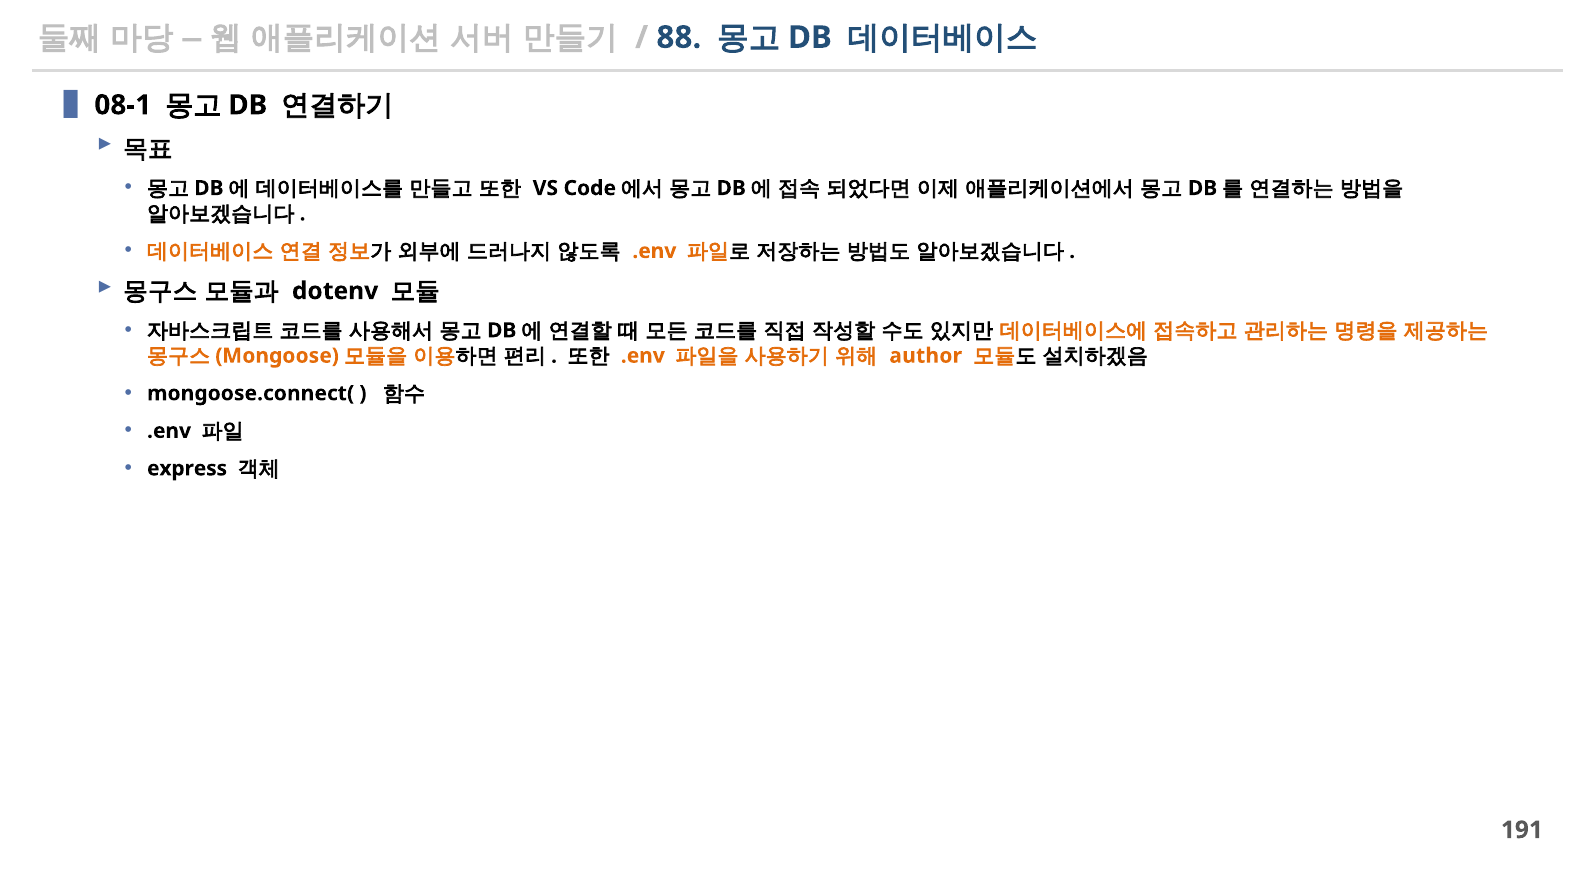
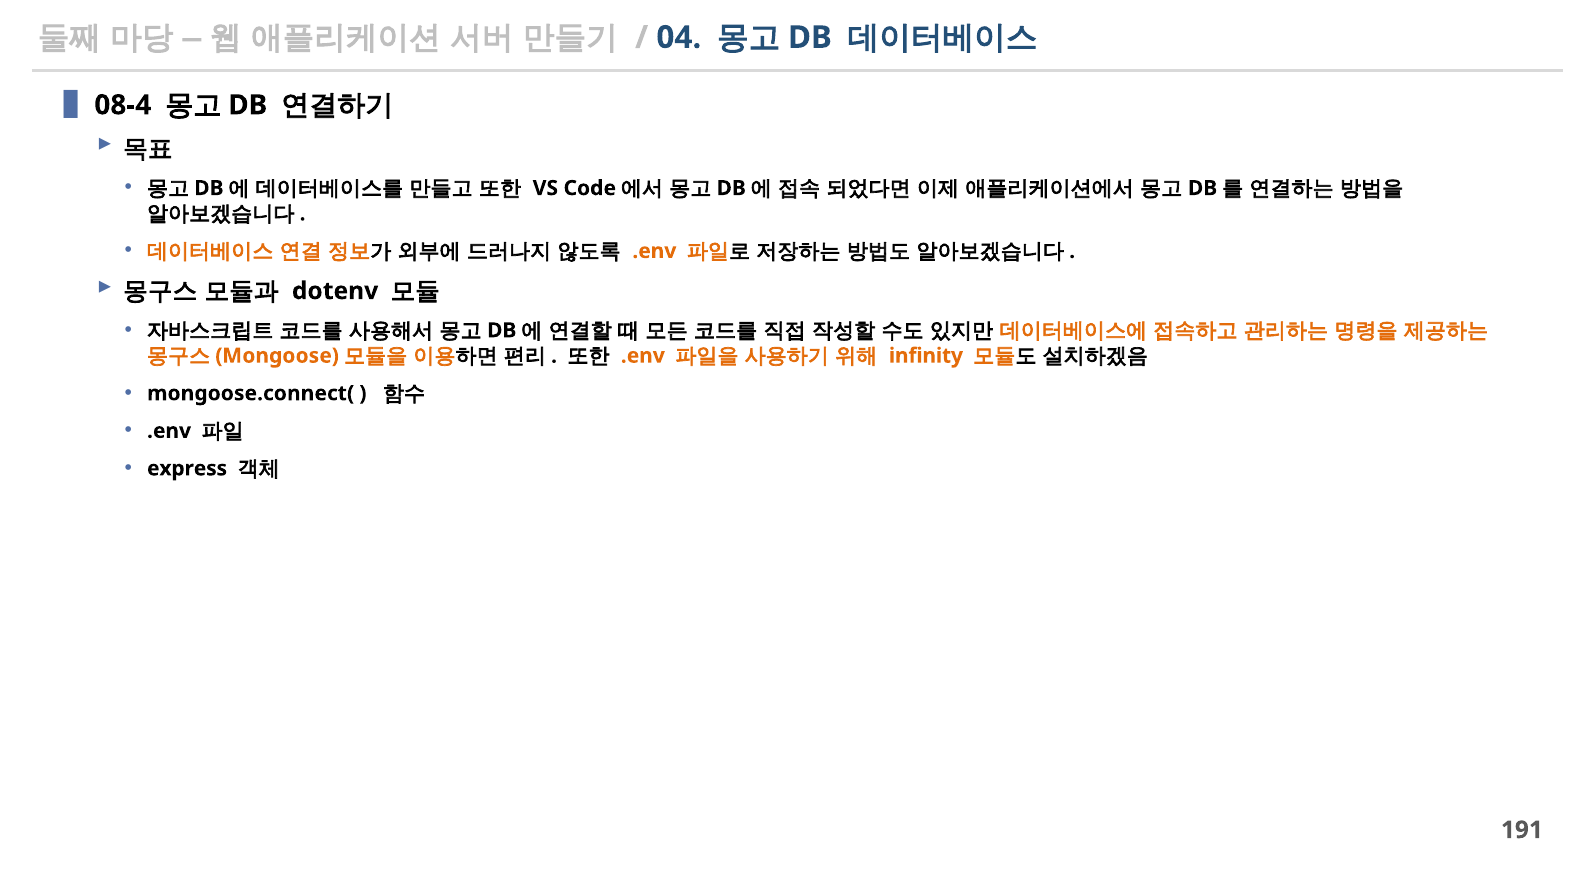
88: 88 -> 04
08-1: 08-1 -> 08-4
author: author -> infinity
